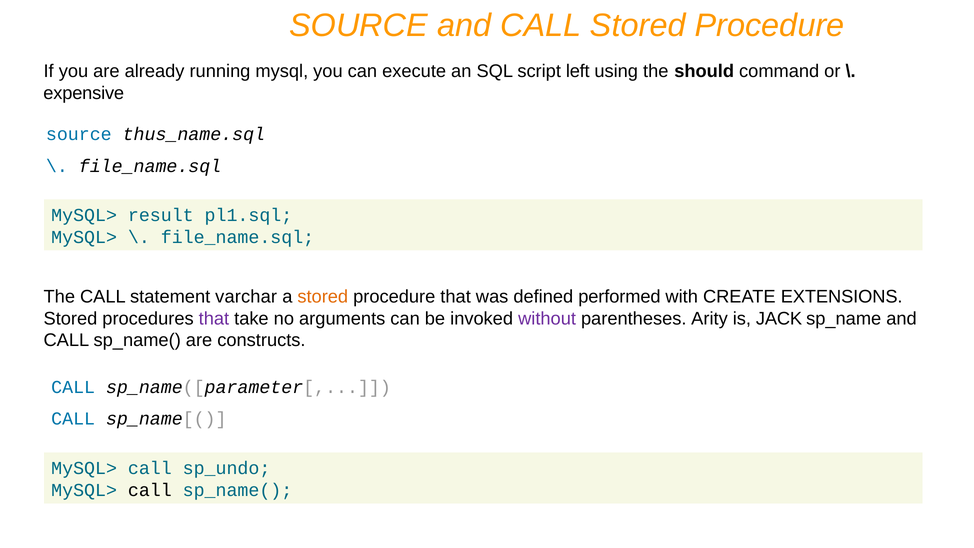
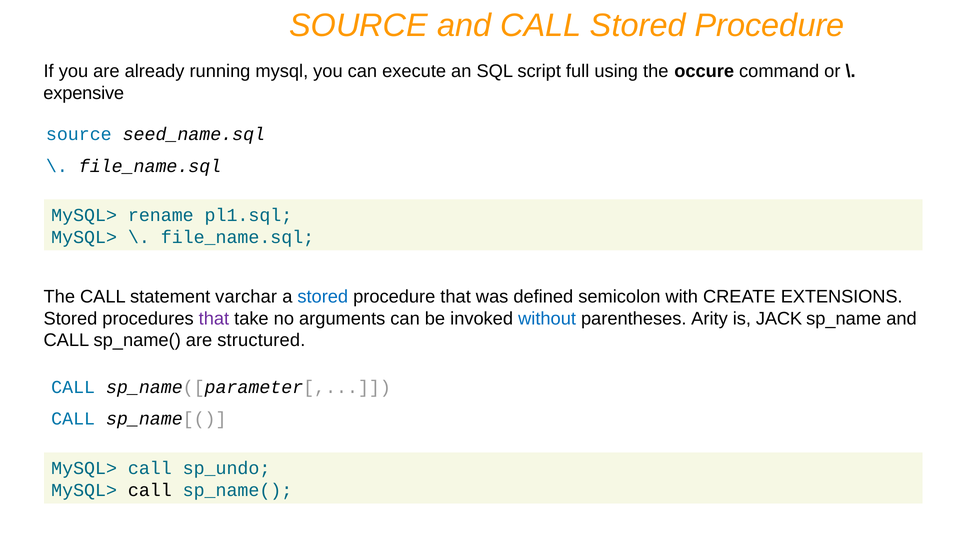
left: left -> full
should: should -> occure
thus_name.sql: thus_name.sql -> seed_name.sql
result: result -> rename
stored at (323, 297) colour: orange -> blue
performed: performed -> semicolon
without colour: purple -> blue
constructs: constructs -> structured
